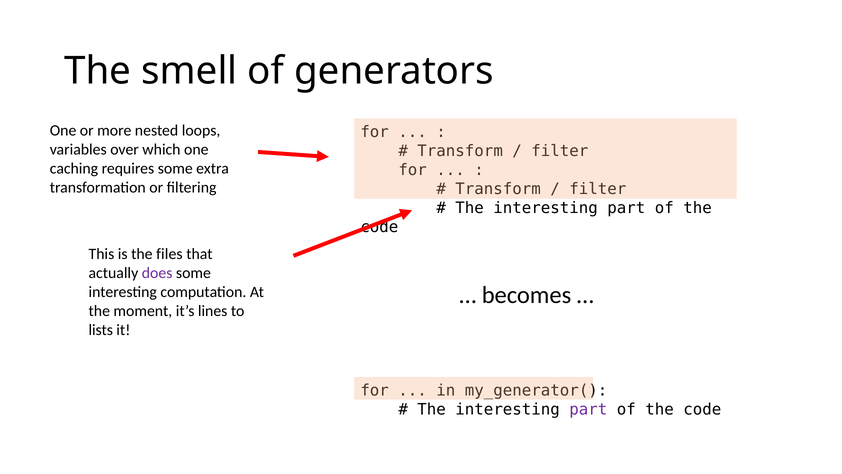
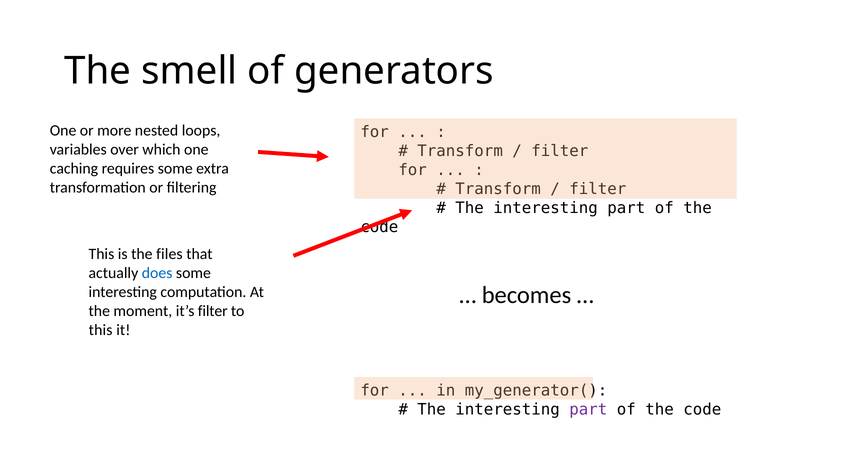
does colour: purple -> blue
it’s lines: lines -> filter
lists at (101, 330): lists -> this
